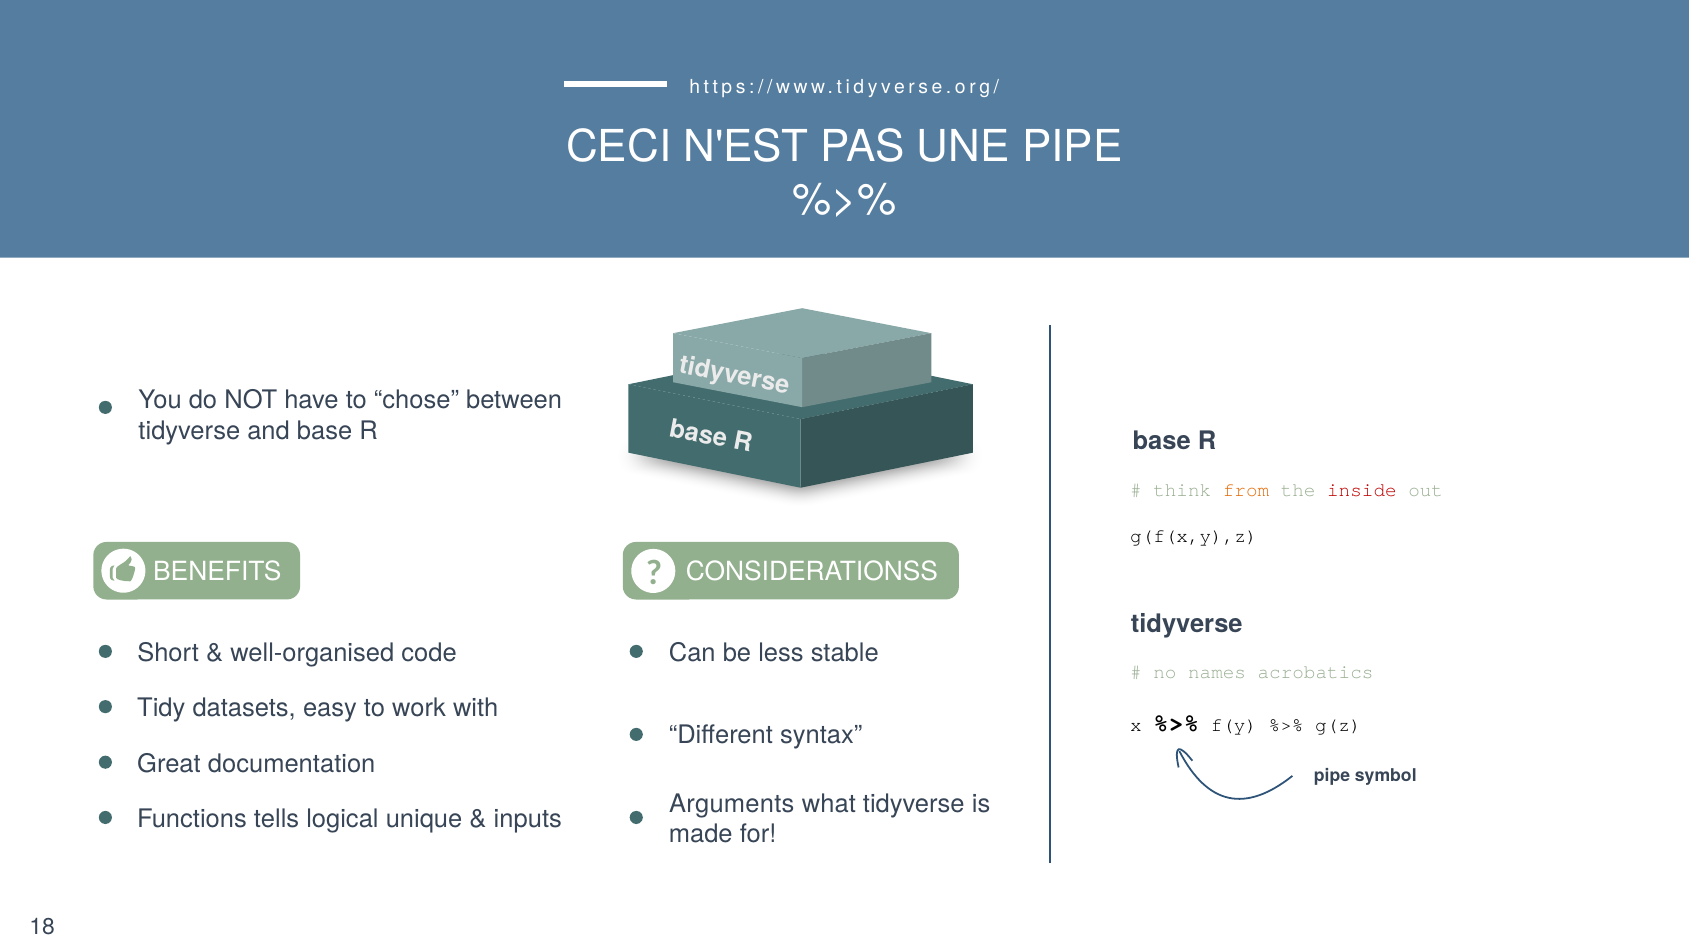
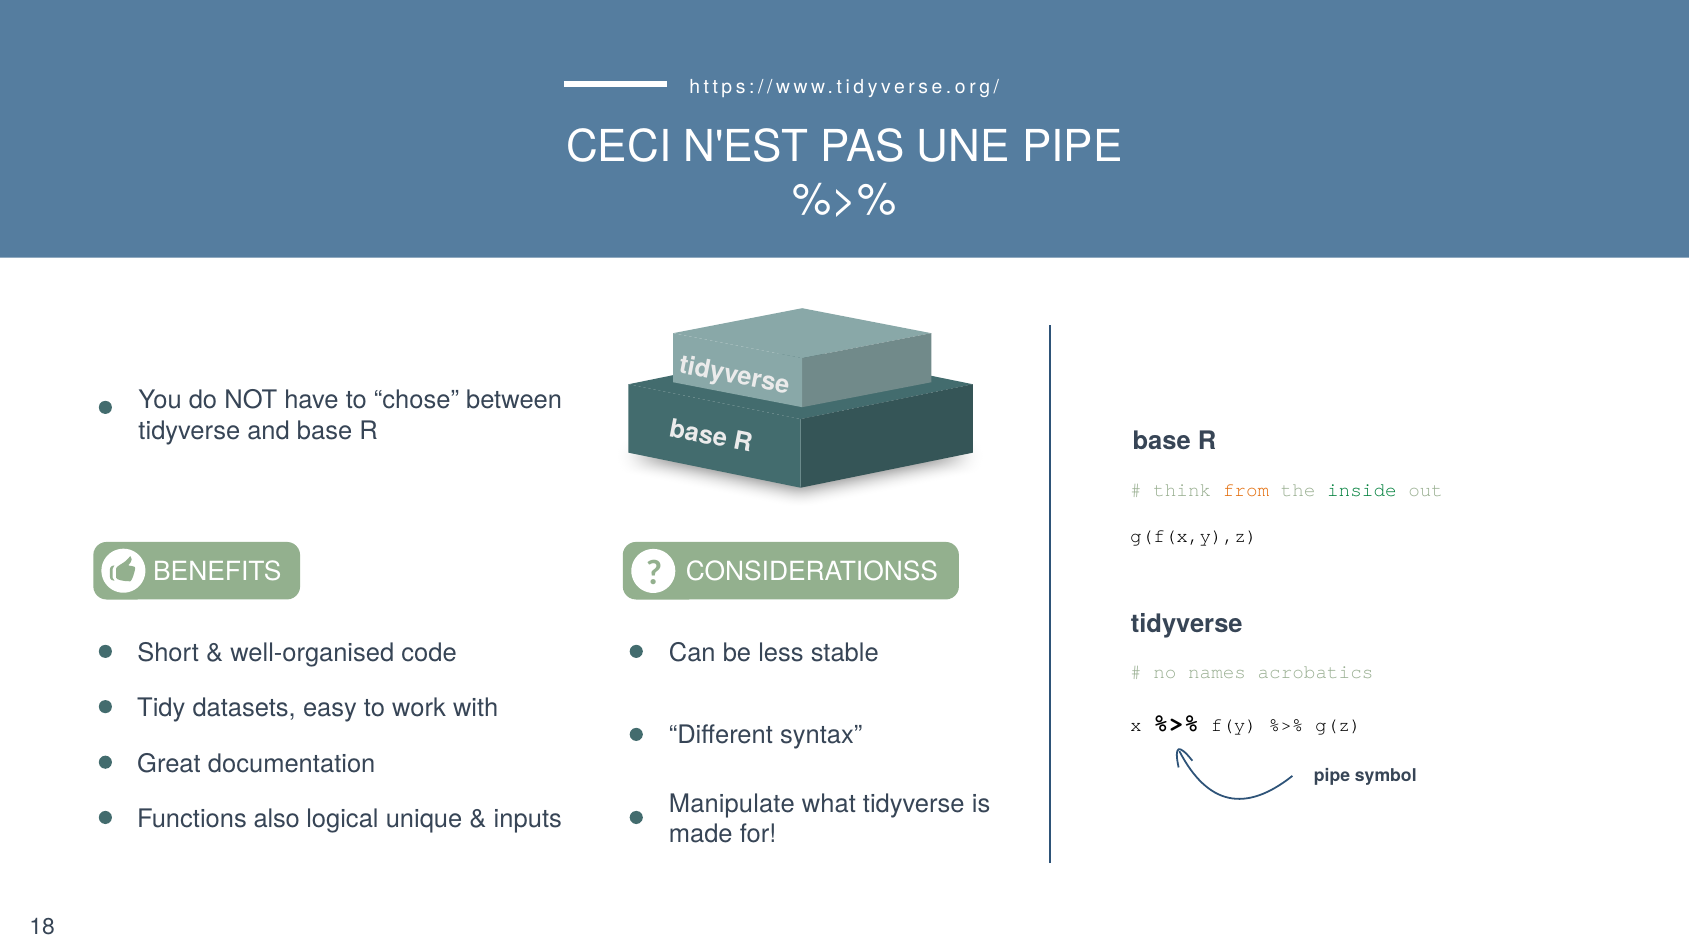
inside colour: red -> green
Arguments: Arguments -> Manipulate
tells: tells -> also
